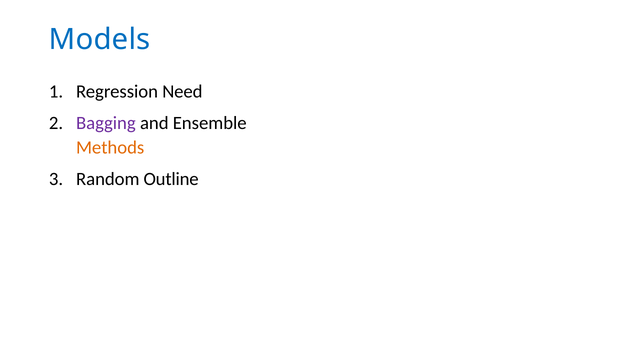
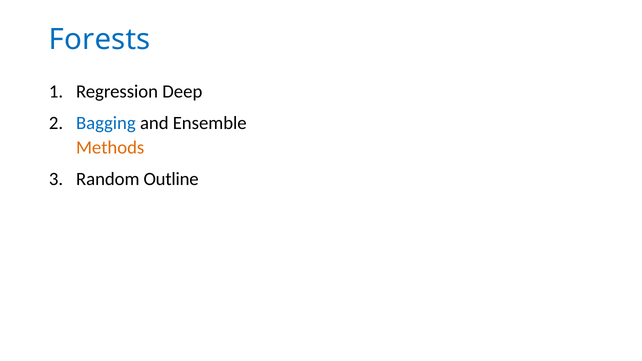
Models: Models -> Forests
Need: Need -> Deep
Bagging colour: purple -> blue
